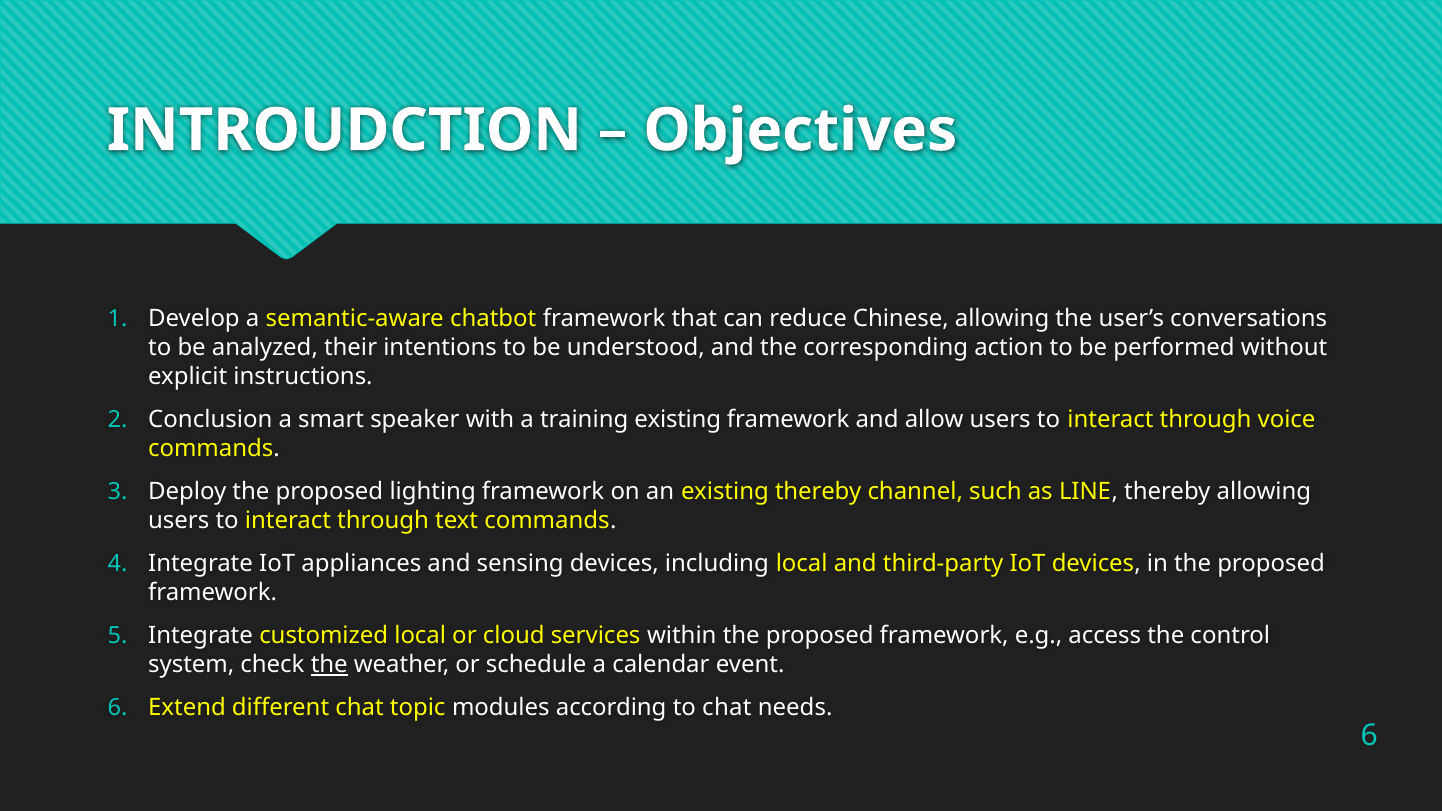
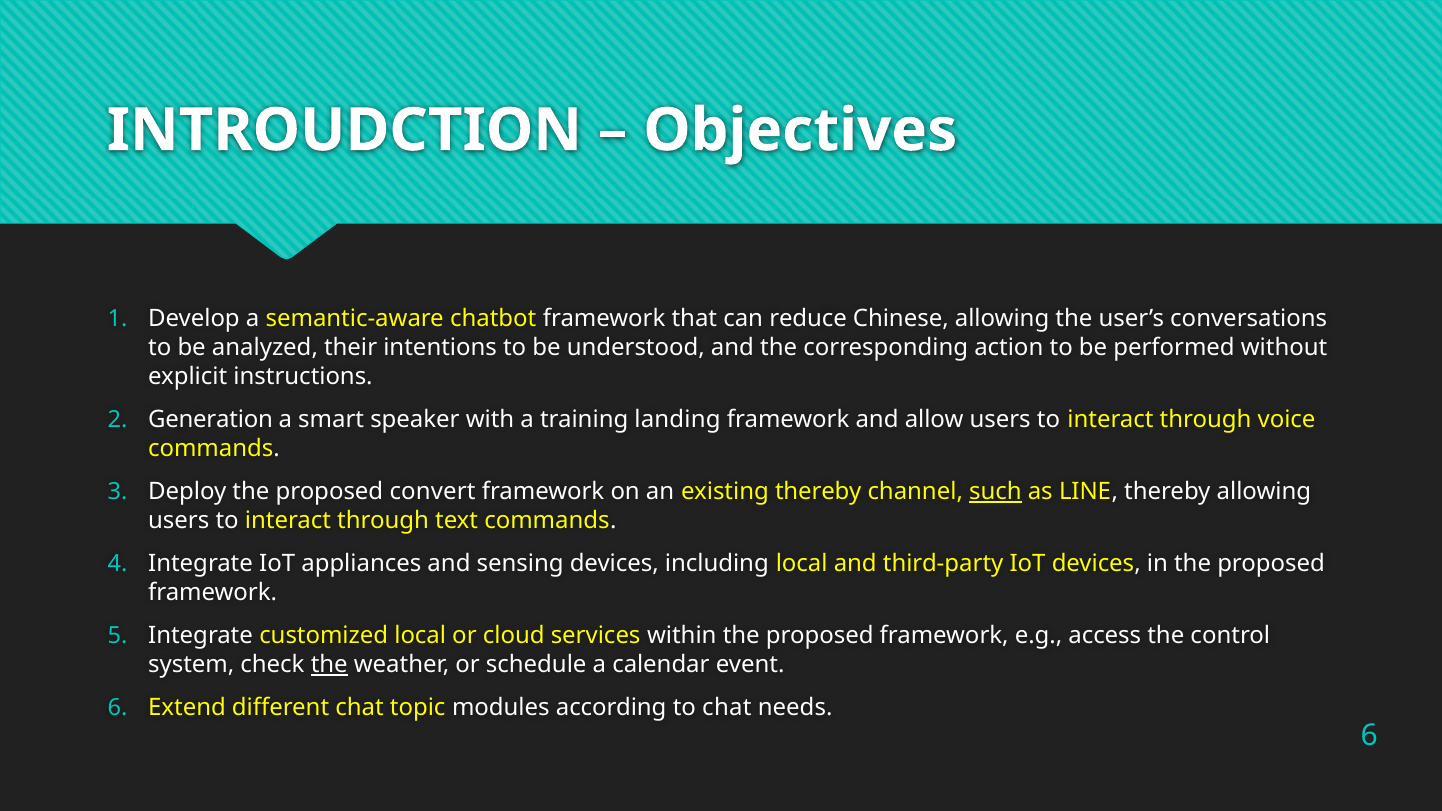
Conclusion: Conclusion -> Generation
training existing: existing -> landing
lighting: lighting -> convert
such underline: none -> present
